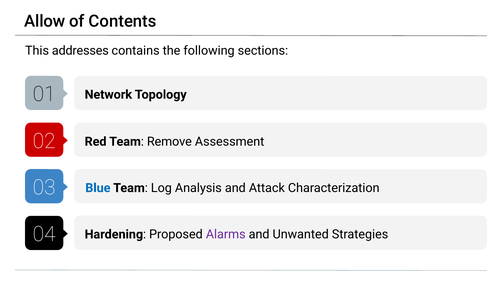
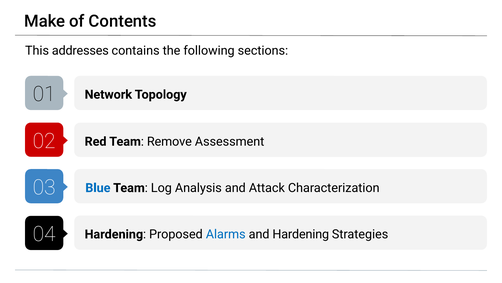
Allow: Allow -> Make
Alarms colour: purple -> blue
and Unwanted: Unwanted -> Hardening
